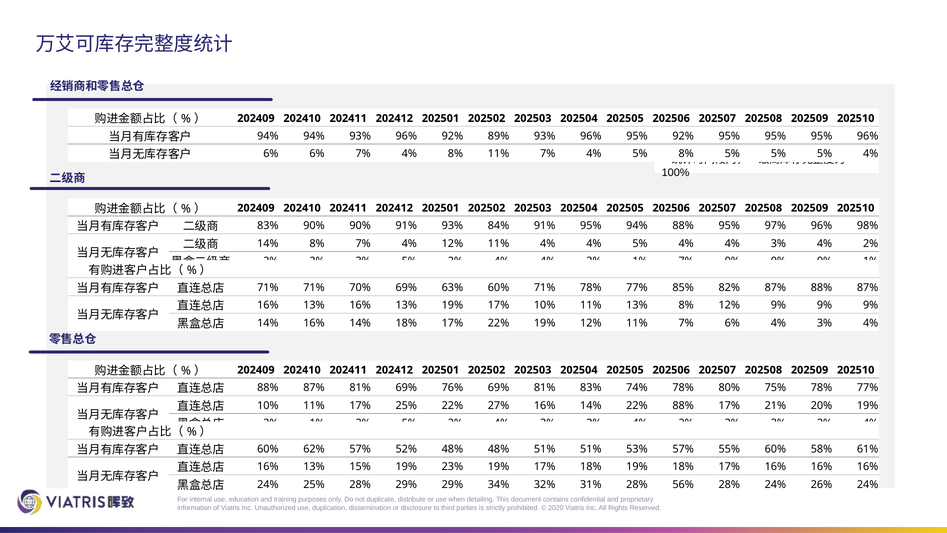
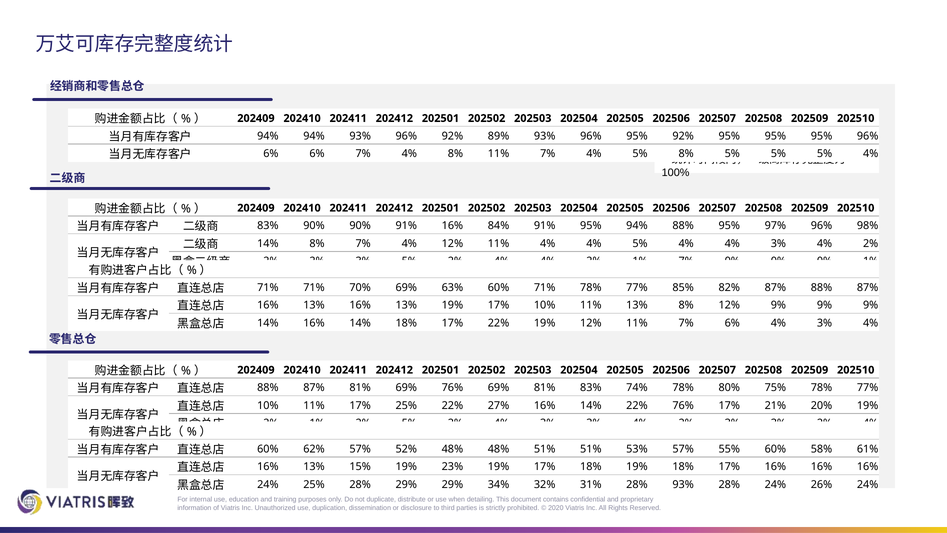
91% 93%: 93% -> 16%
22% 88%: 88% -> 76%
28% 56%: 56% -> 93%
